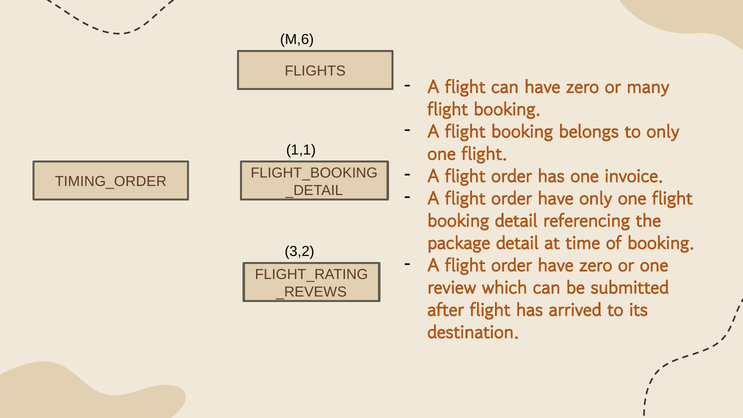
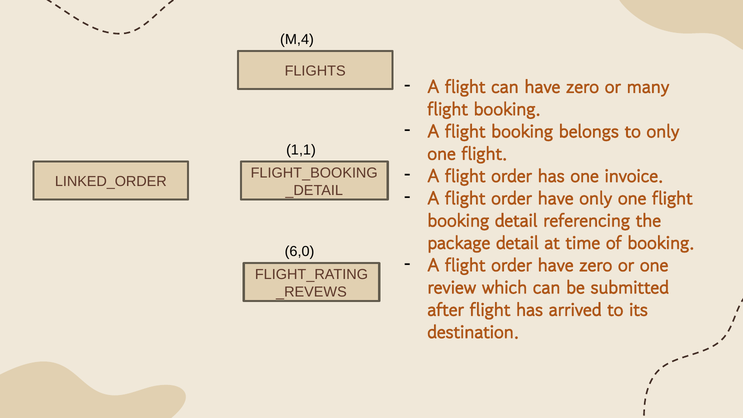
M,6: M,6 -> M,4
TIMING_ORDER: TIMING_ORDER -> LINKED_ORDER
3,2: 3,2 -> 6,0
